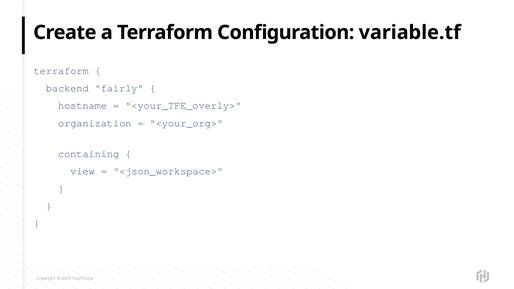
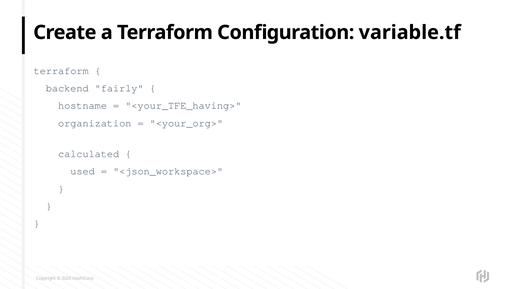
<your_TFE_overly>: <your_TFE_overly> -> <your_TFE_having>
containing: containing -> calculated
view: view -> used
